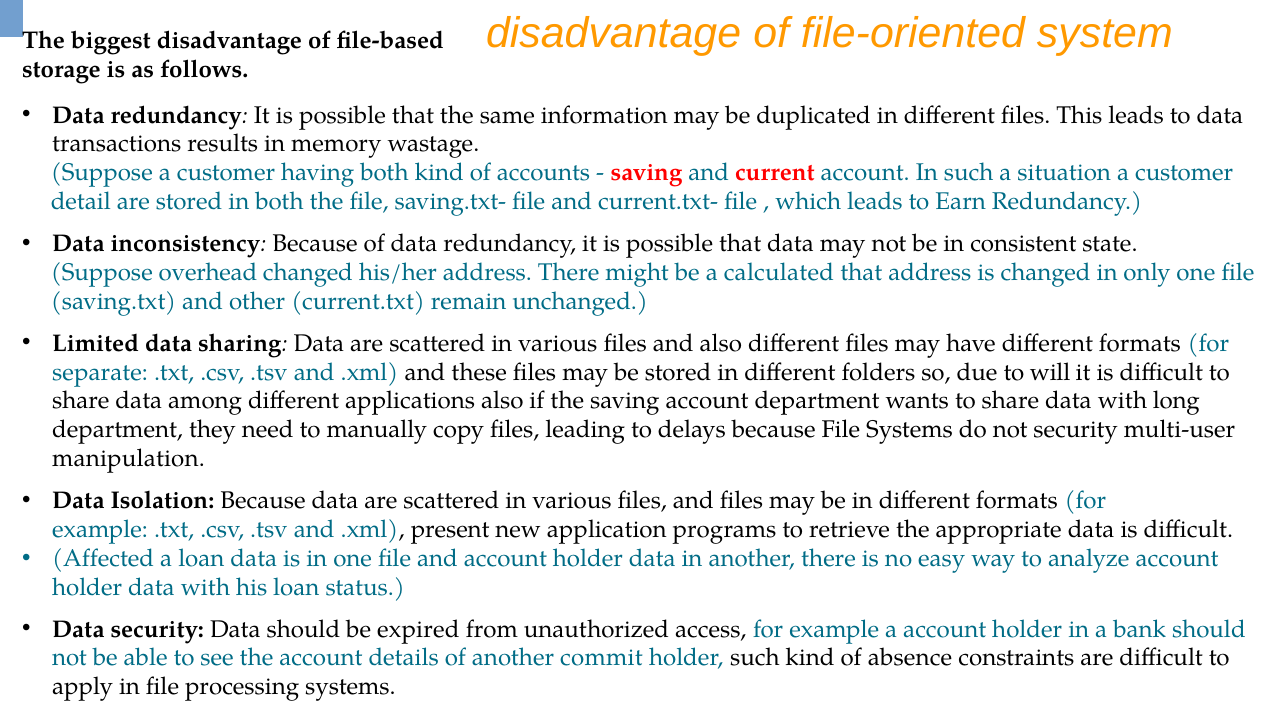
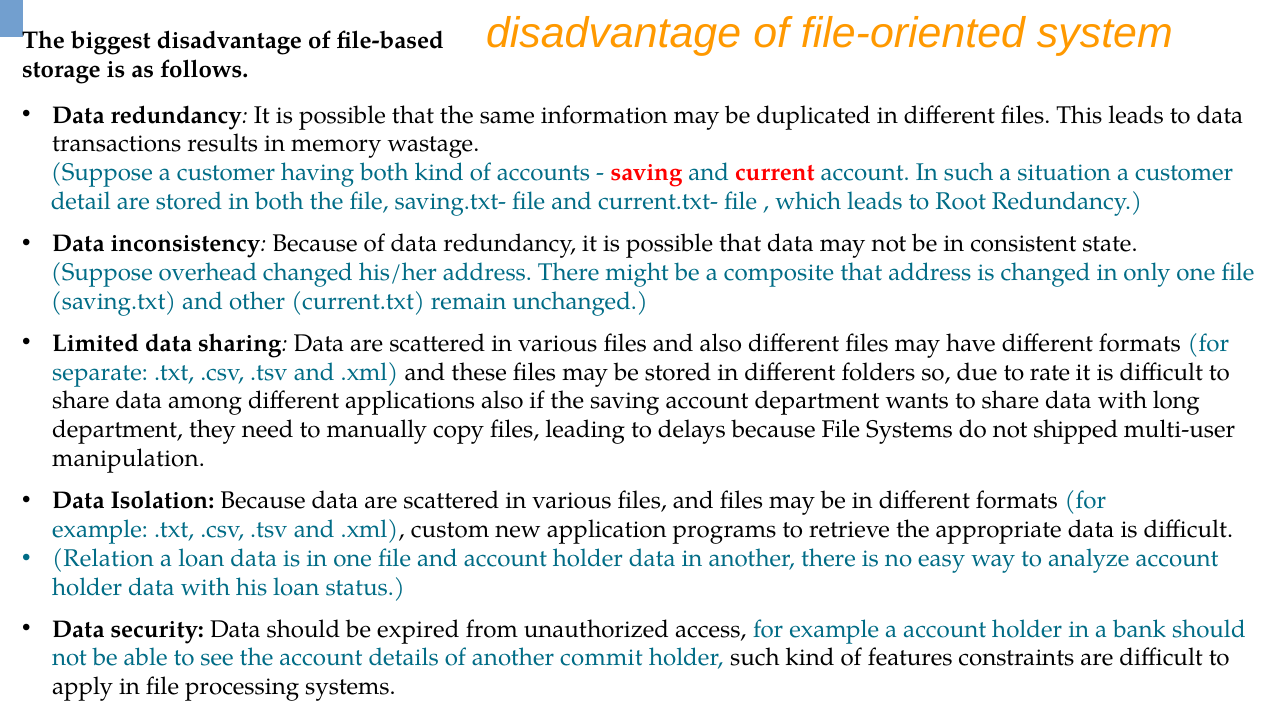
Earn: Earn -> Root
calculated: calculated -> composite
will: will -> rate
not security: security -> shipped
present: present -> custom
Affected: Affected -> Relation
absence: absence -> features
